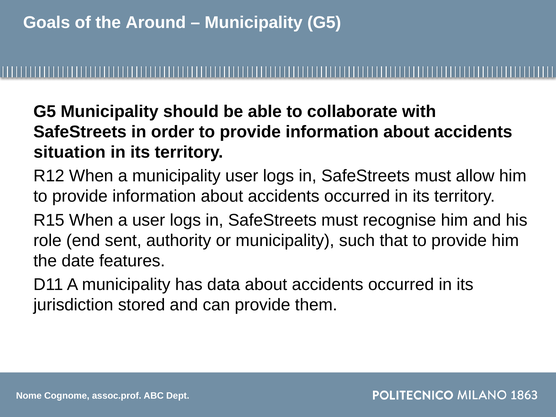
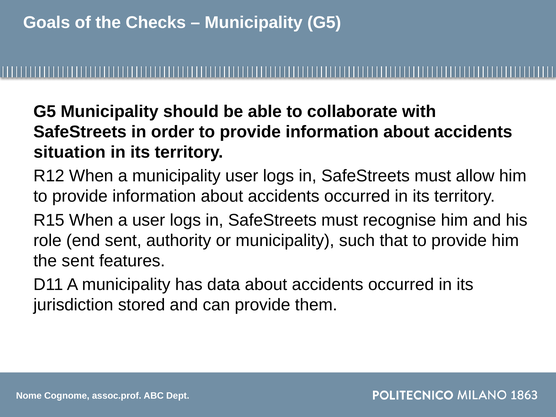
Around: Around -> Checks
the date: date -> sent
